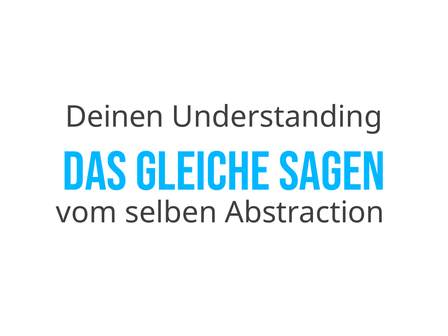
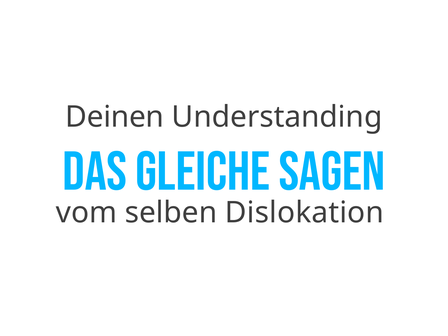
Abstraction: Abstraction -> Dislokation
